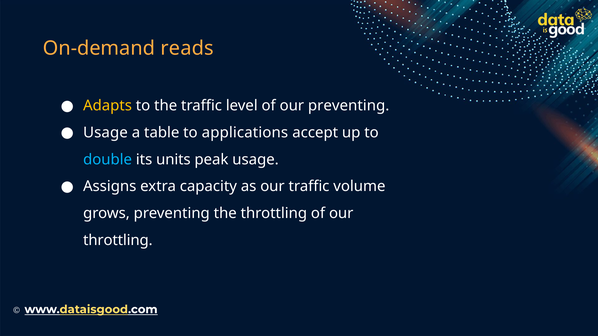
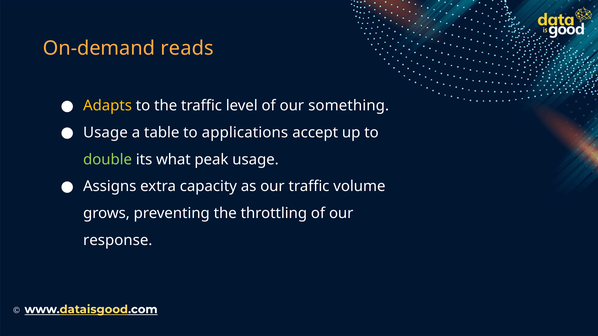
our preventing: preventing -> something
double colour: light blue -> light green
units: units -> what
throttling at (118, 240): throttling -> response
